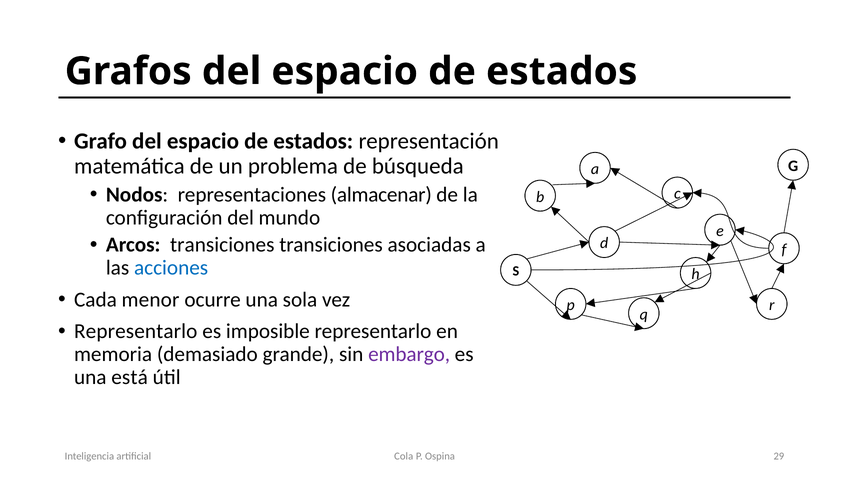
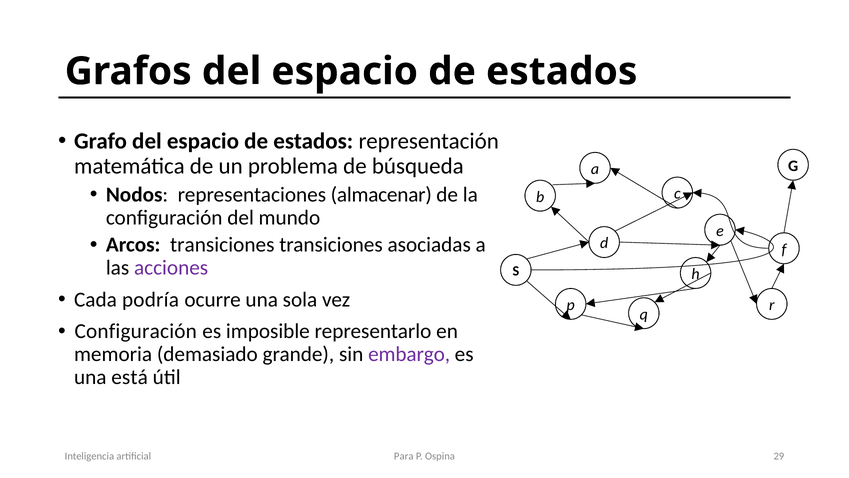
acciones colour: blue -> purple
menor: menor -> podría
Representarlo at (136, 331): Representarlo -> Configuración
Cola: Cola -> Para
